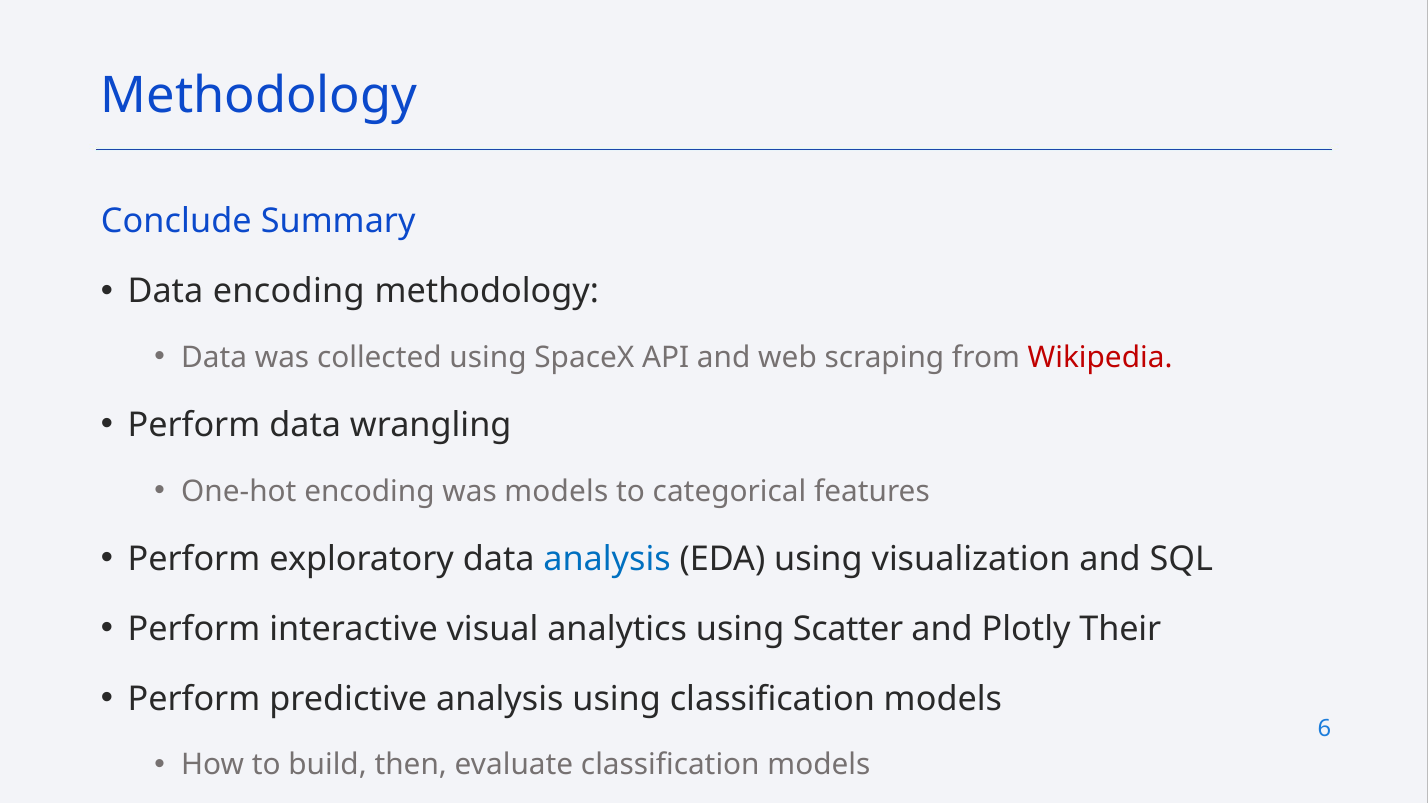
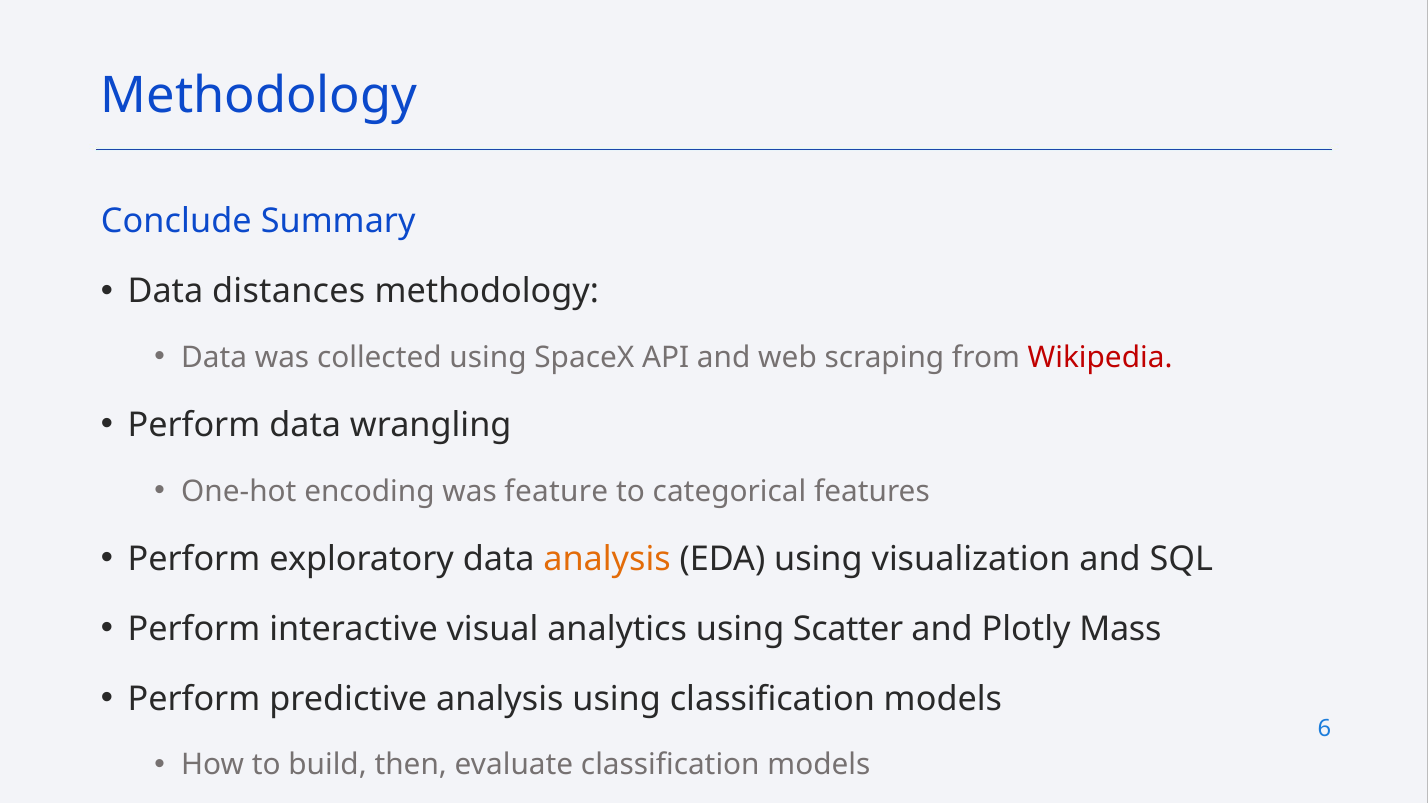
Data encoding: encoding -> distances
was models: models -> feature
analysis at (607, 559) colour: blue -> orange
Their: Their -> Mass
